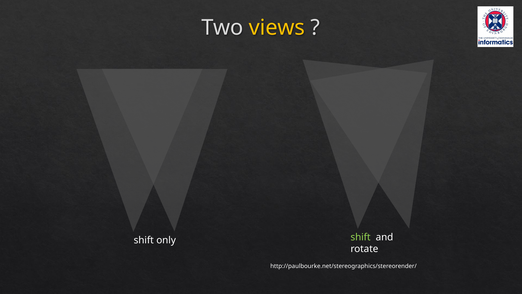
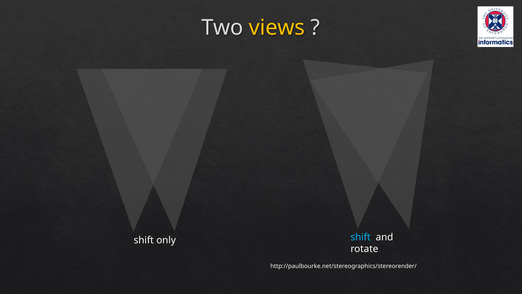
shift at (361, 237) colour: light green -> light blue
